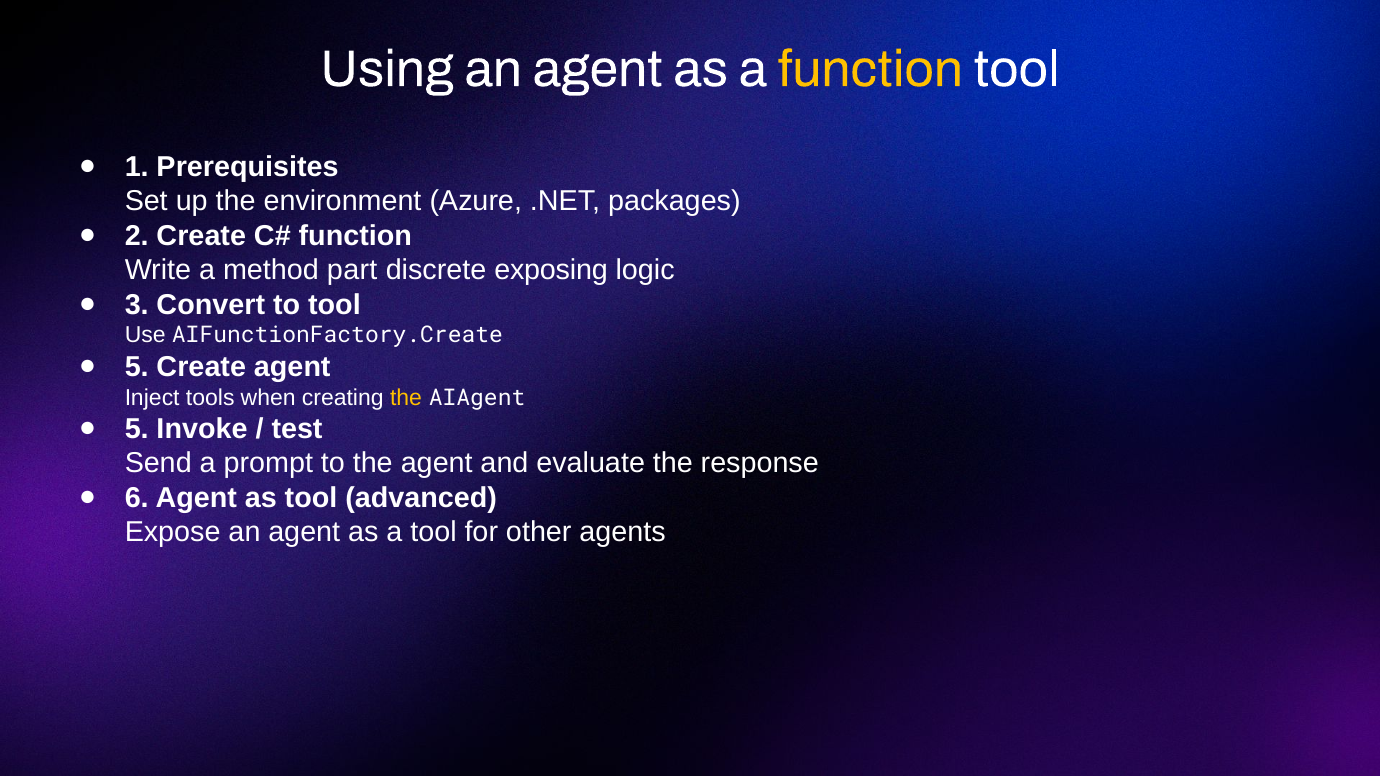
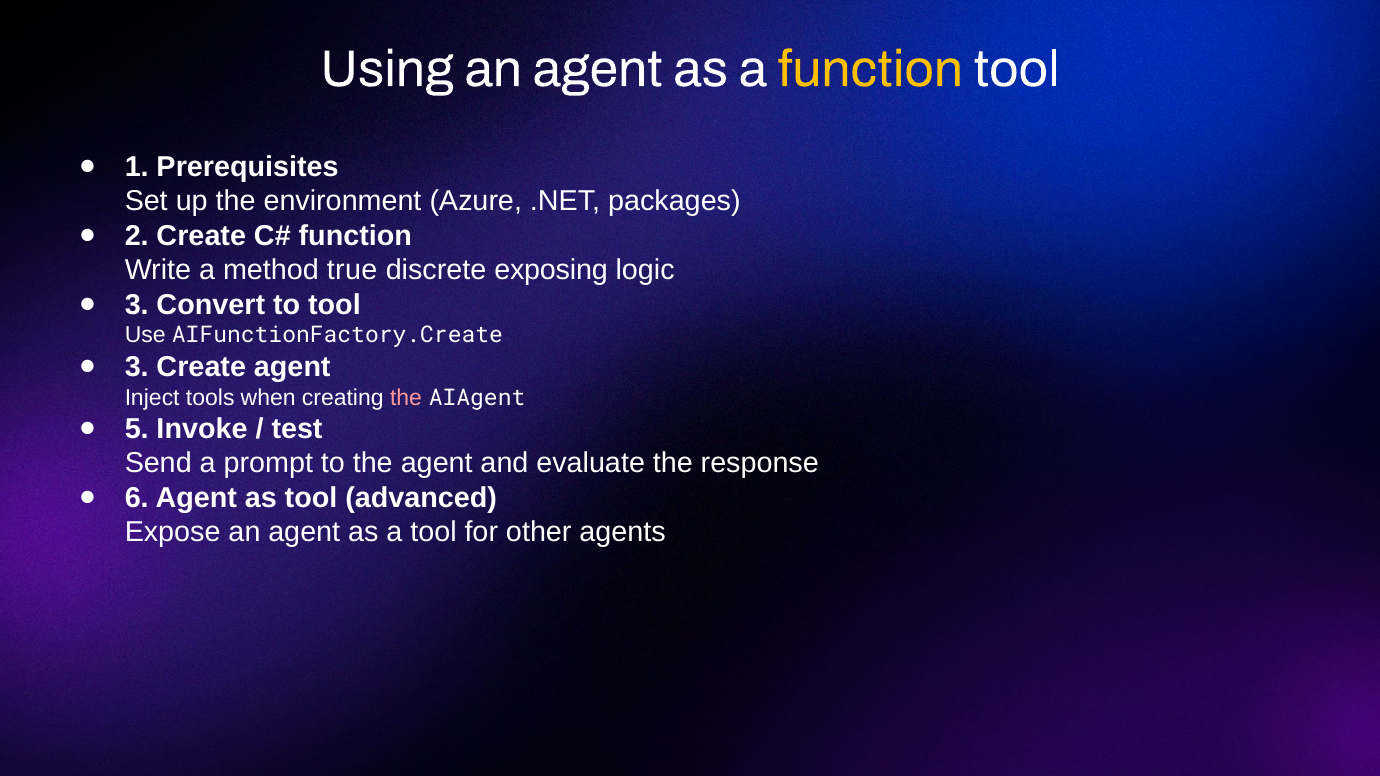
part: part -> true
5 at (137, 367): 5 -> 3
the at (406, 398) colour: yellow -> pink
